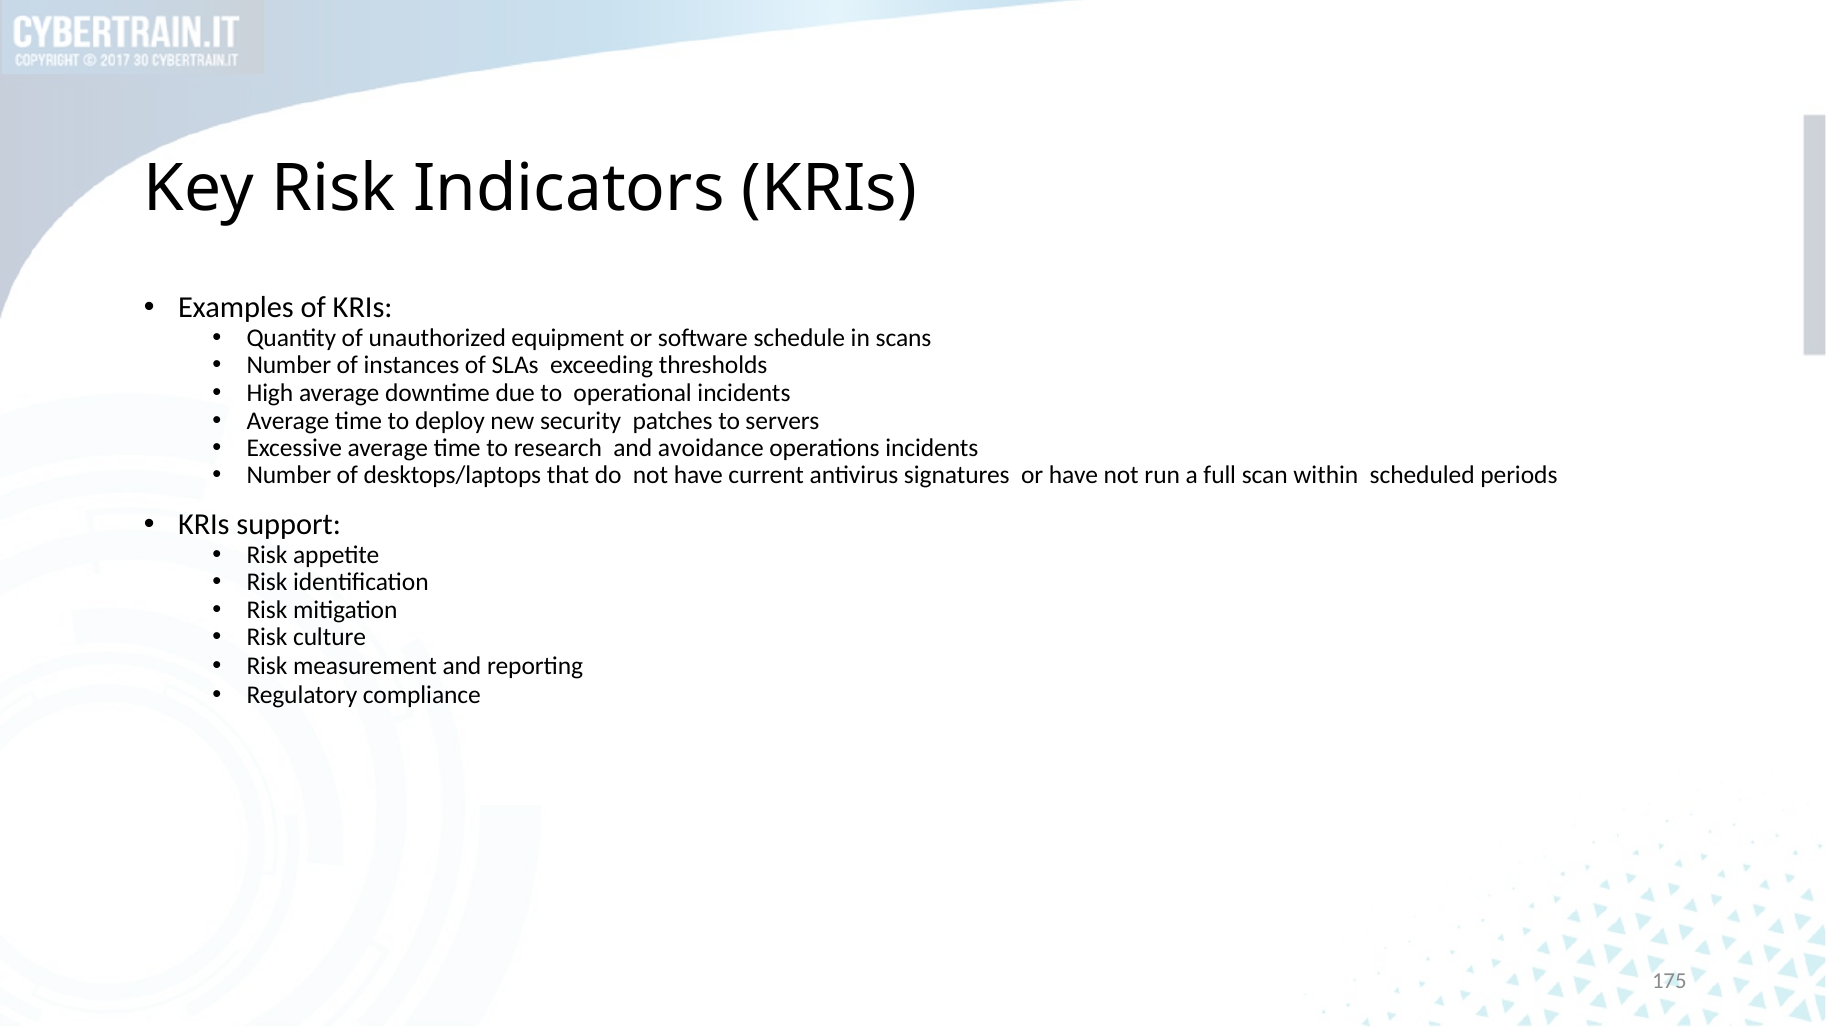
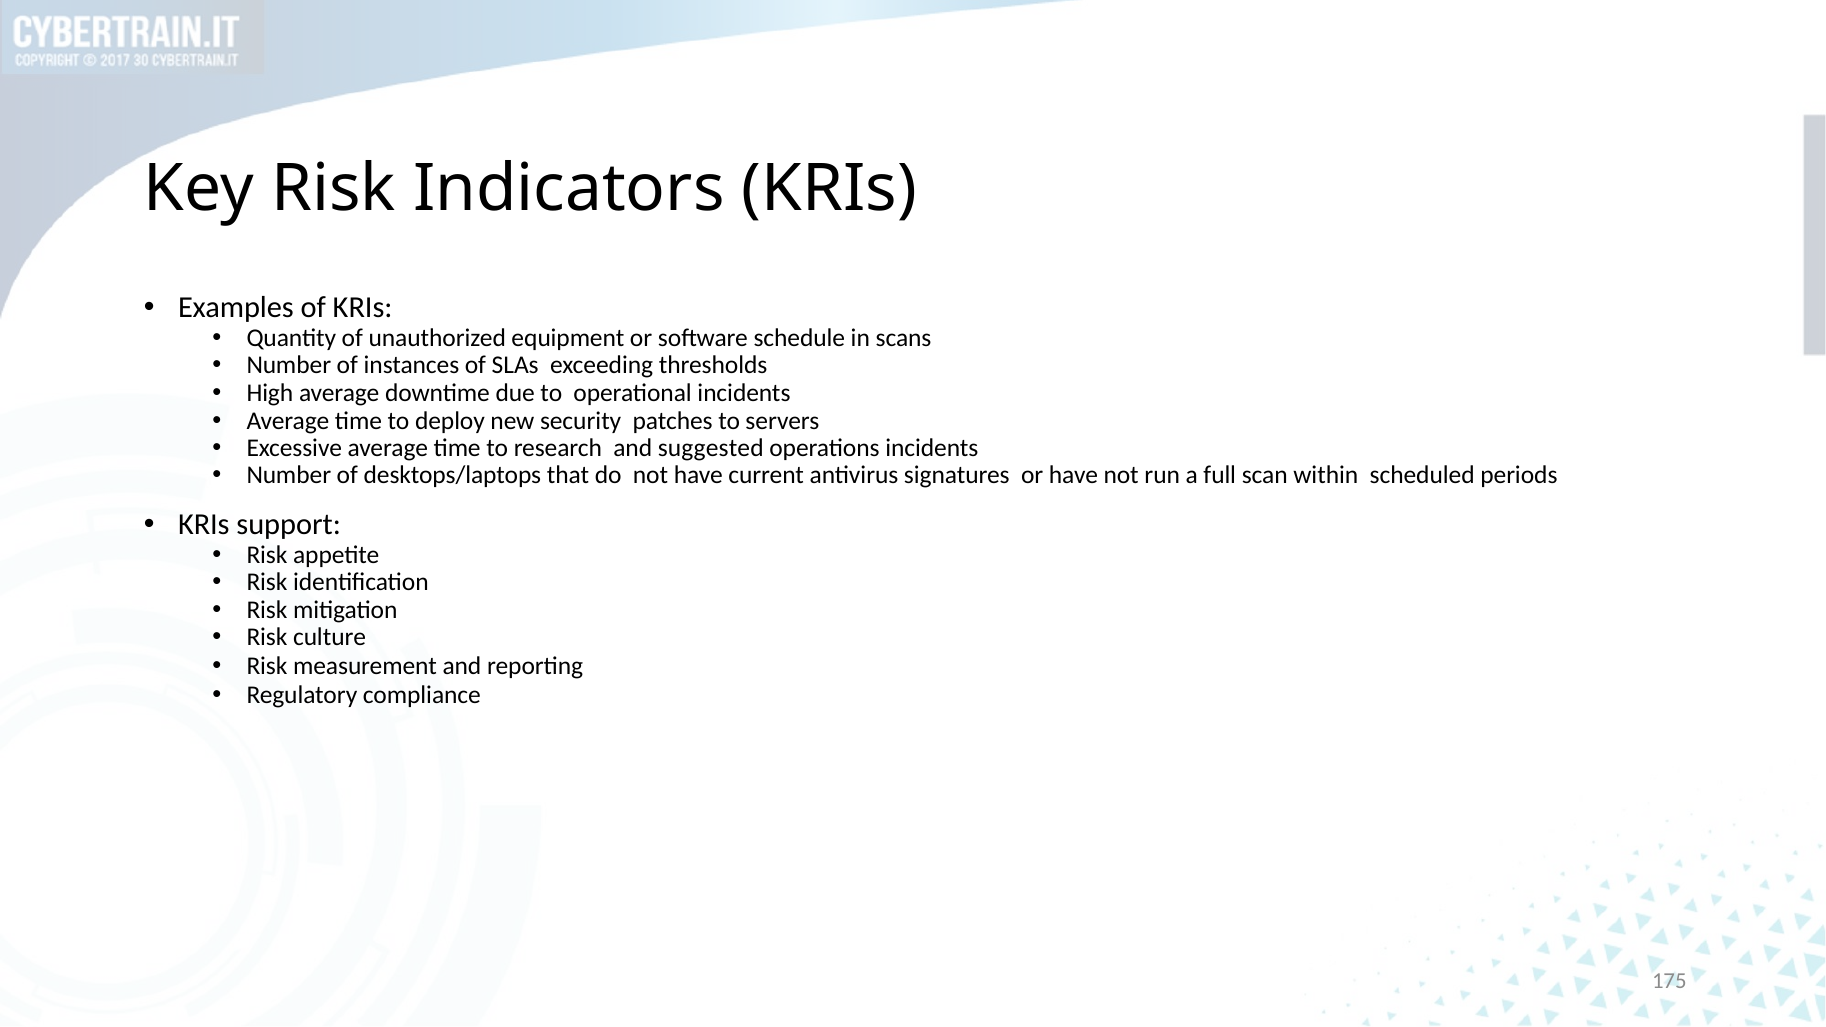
avoidance: avoidance -> suggested
